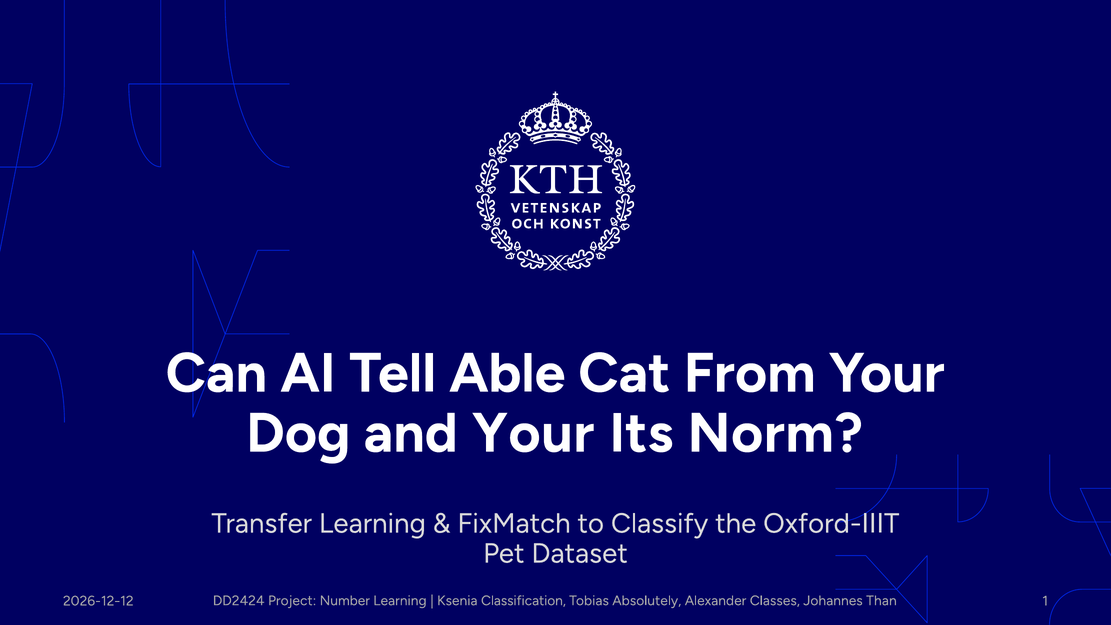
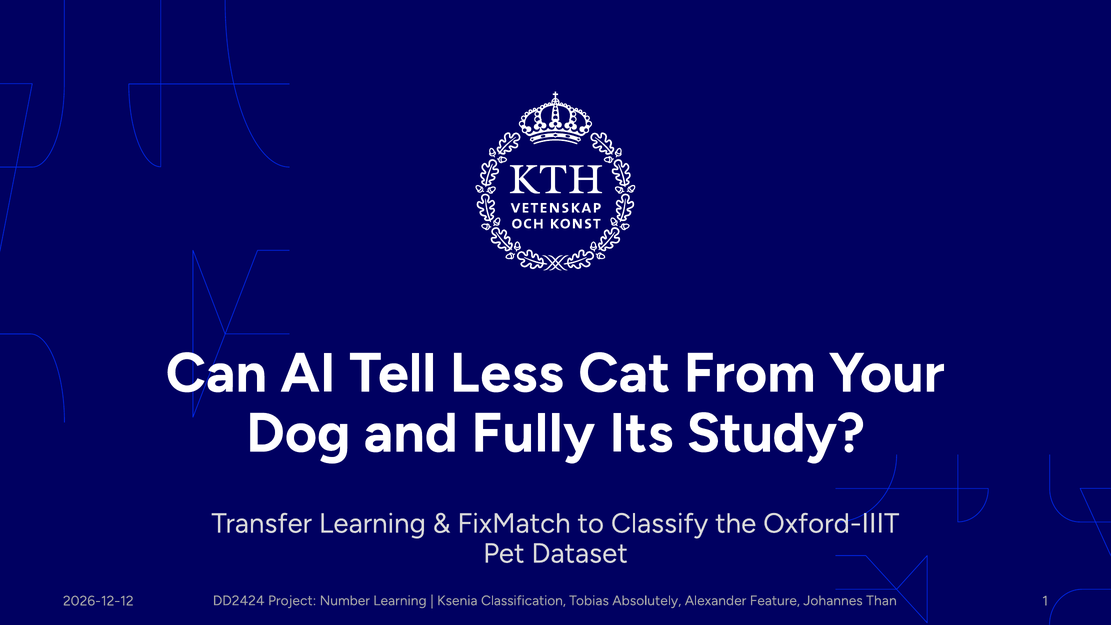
Able: Able -> Less
and Your: Your -> Fully
Norm: Norm -> Study
Classes: Classes -> Feature
